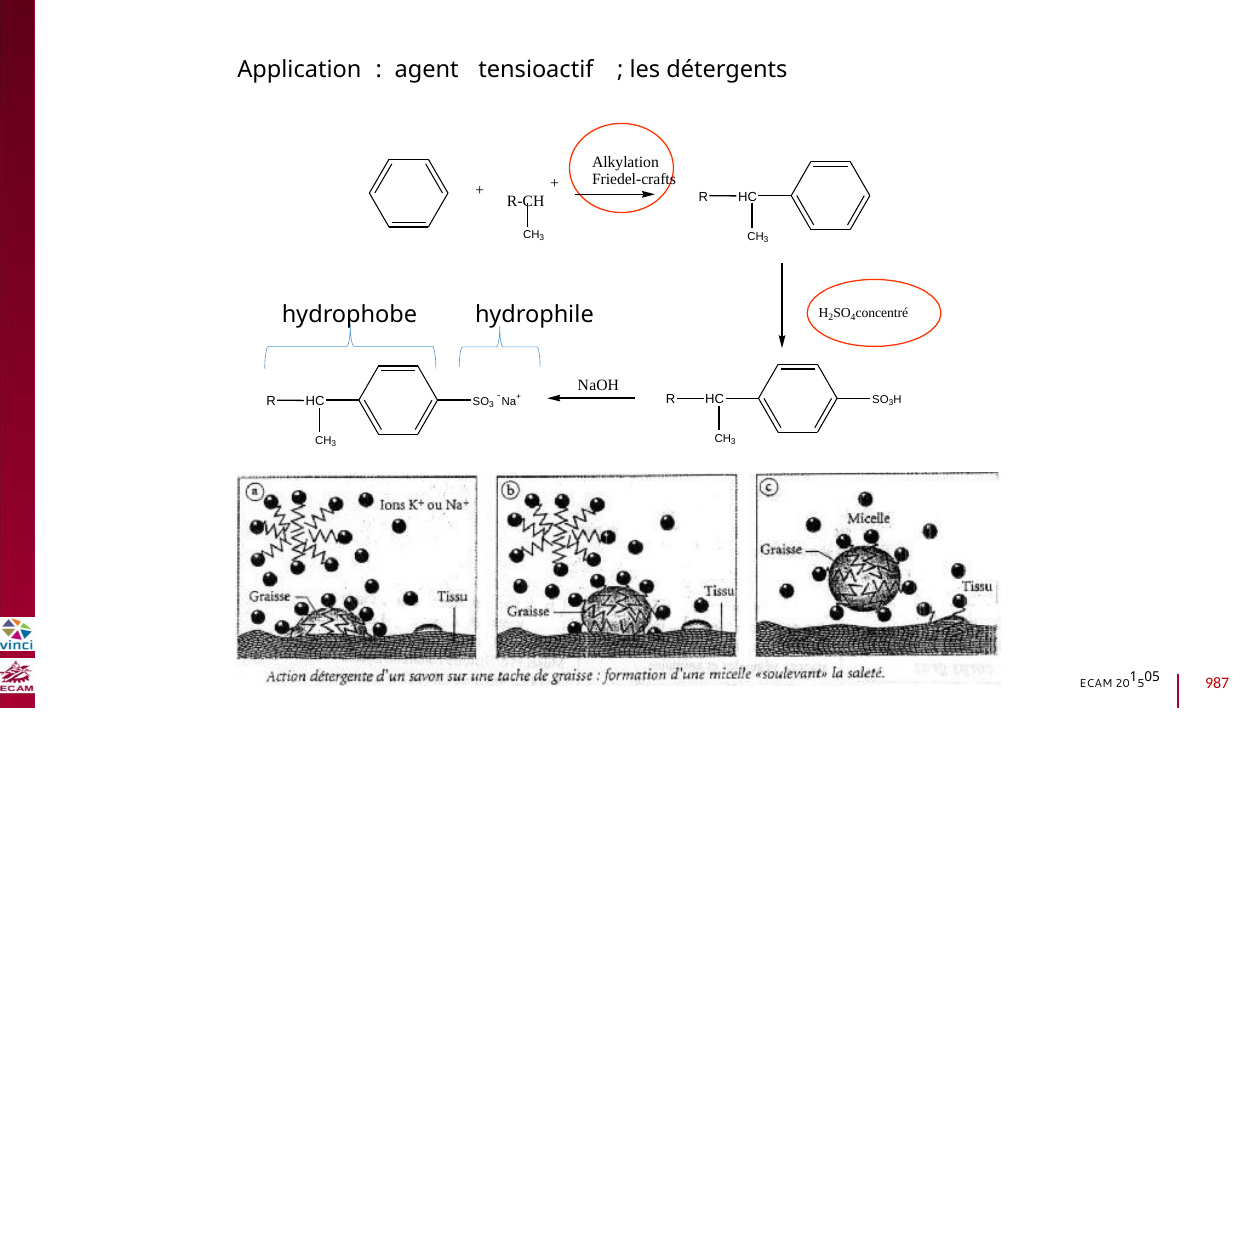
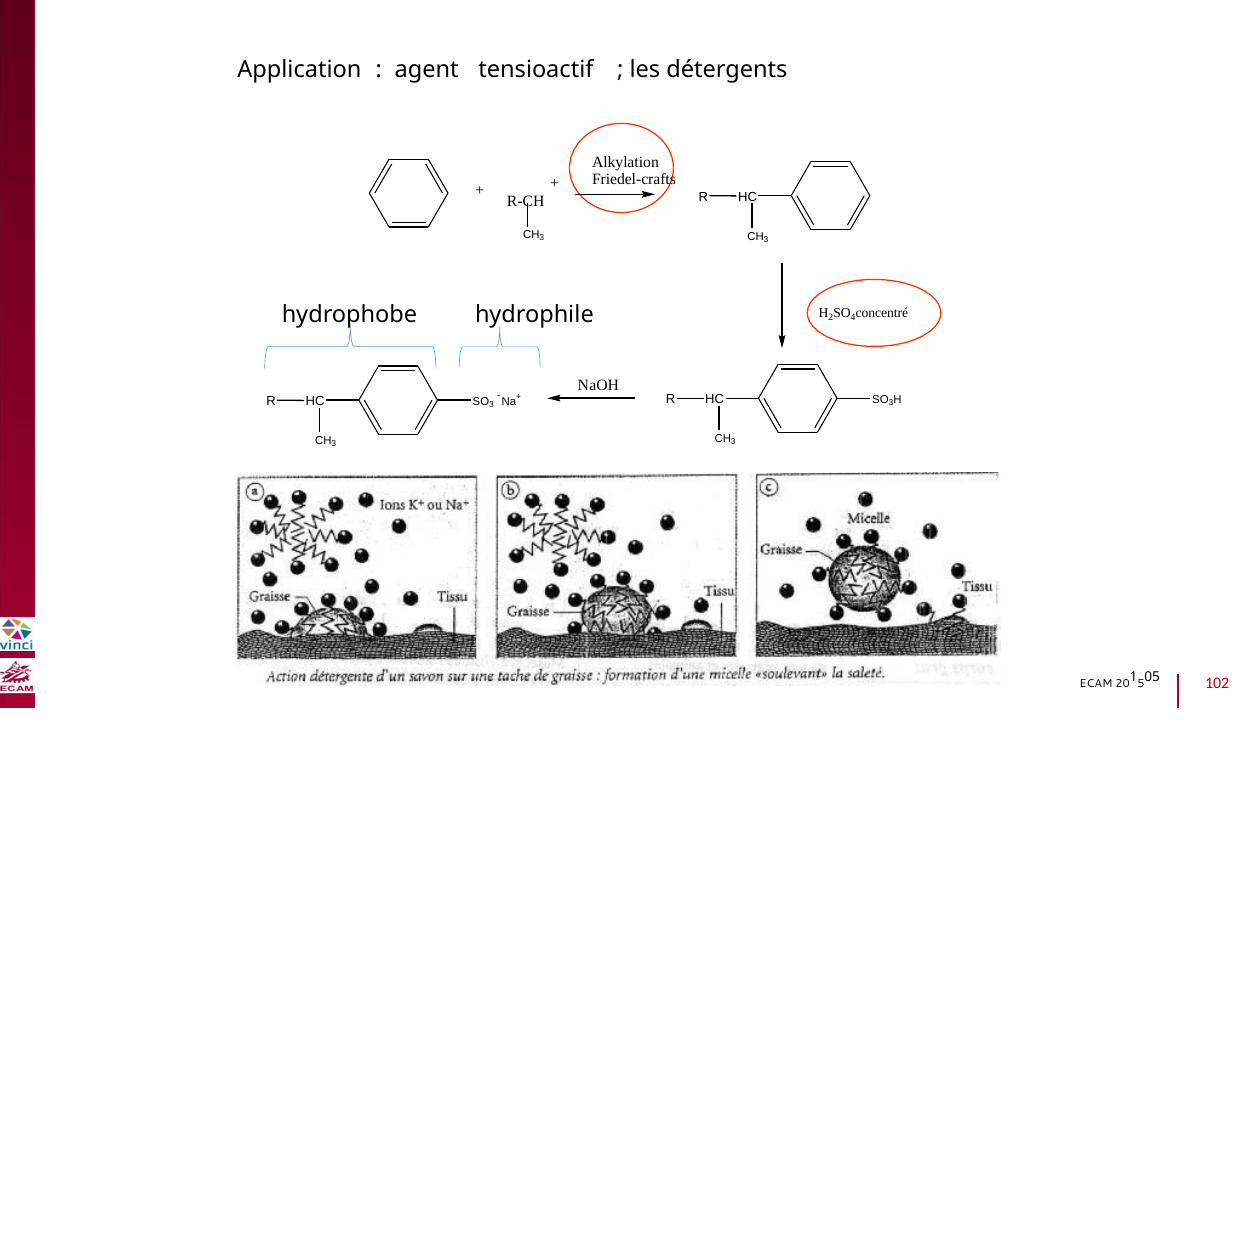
987: 987 -> 102
